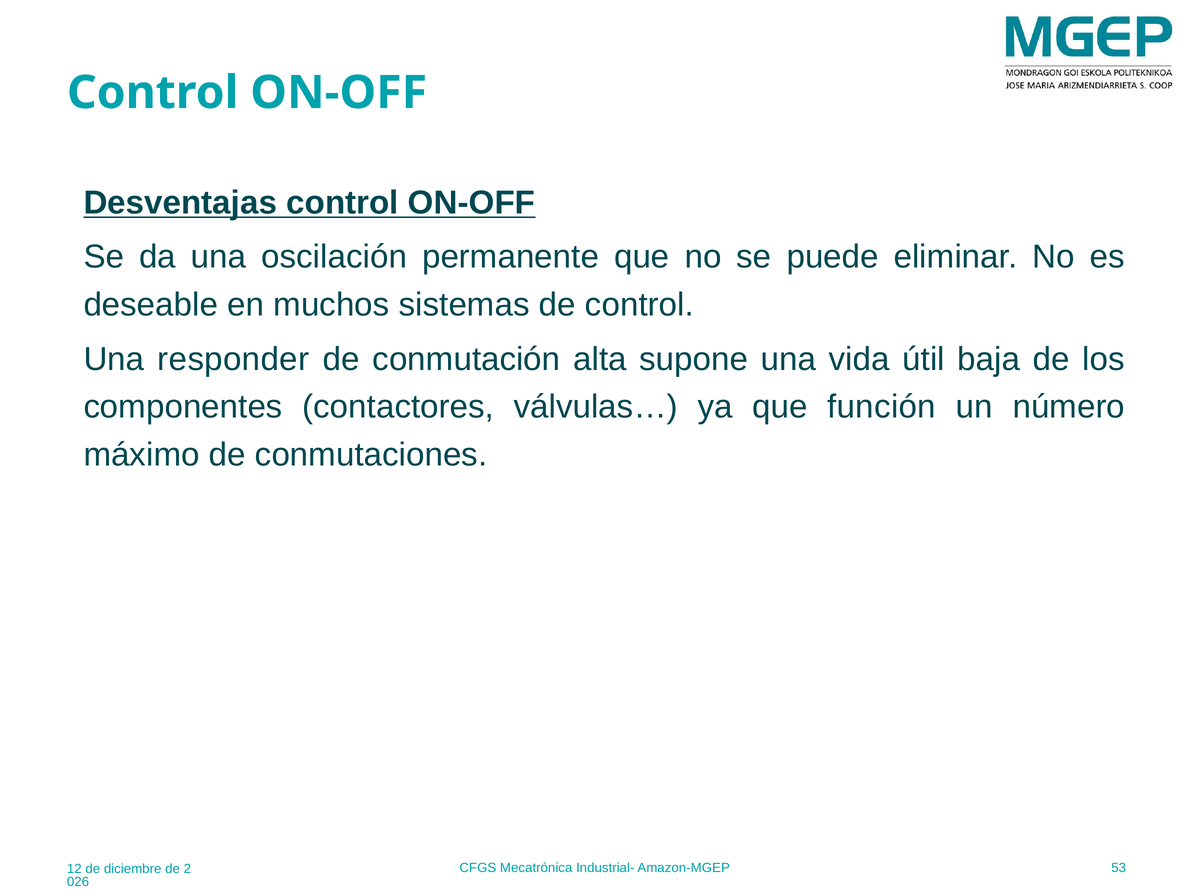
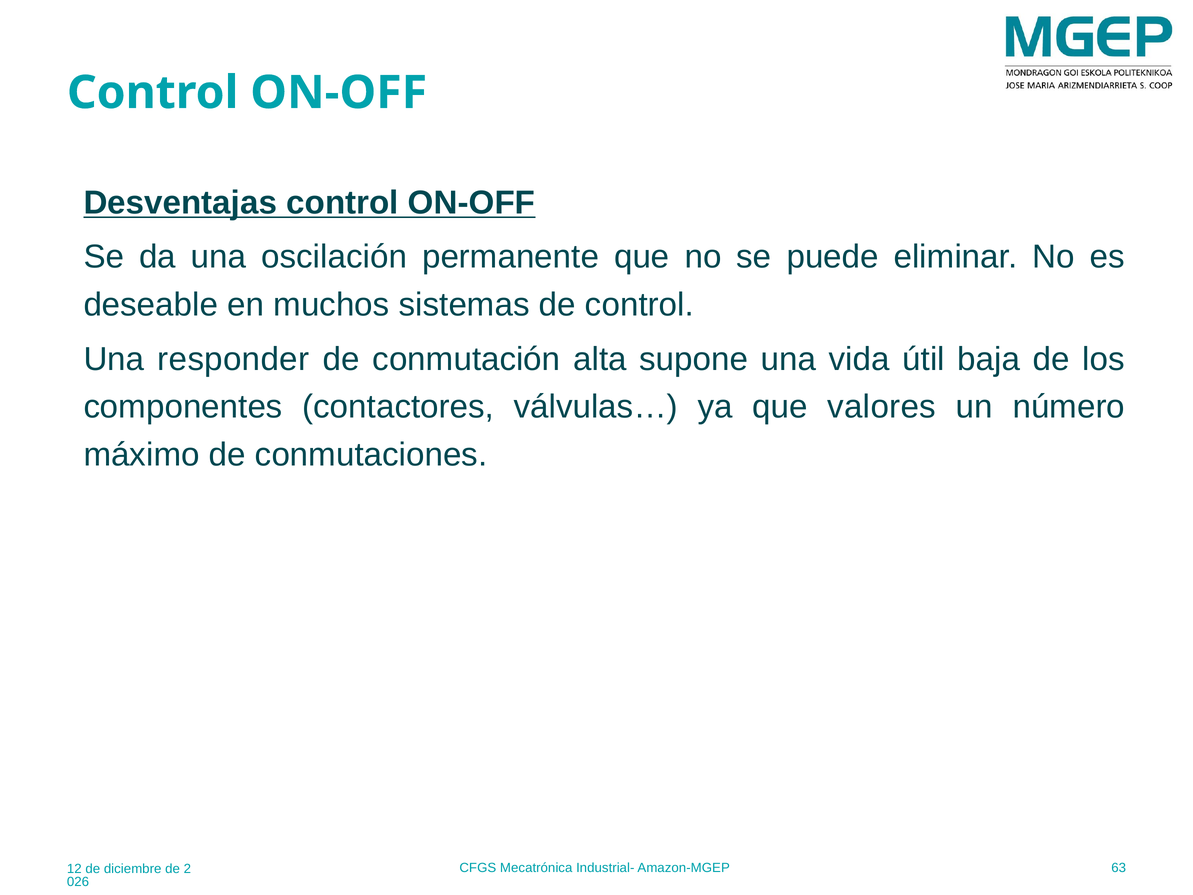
función: función -> valores
53: 53 -> 63
